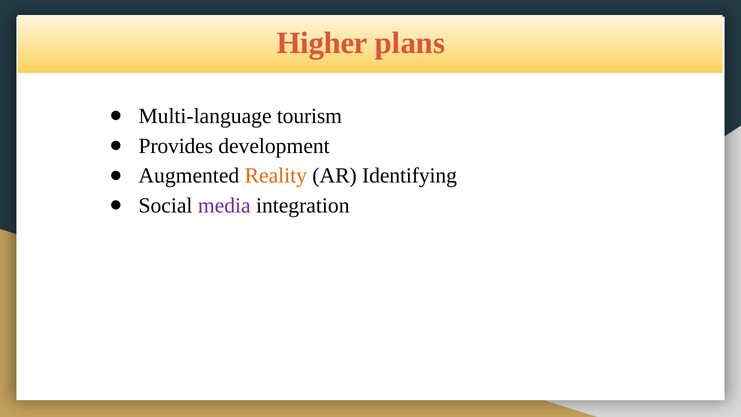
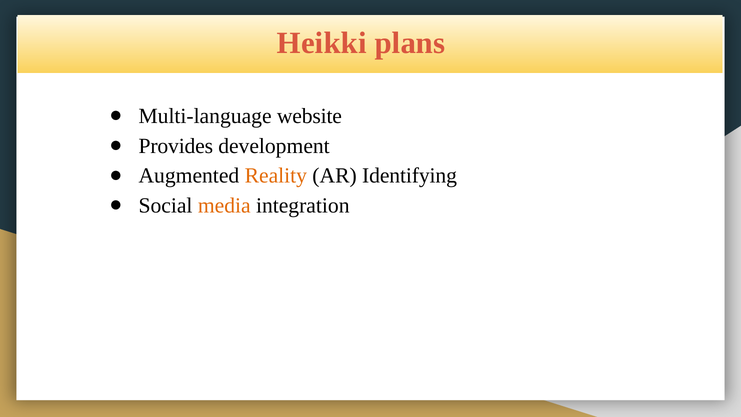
Higher: Higher -> Heikki
tourism: tourism -> website
media colour: purple -> orange
